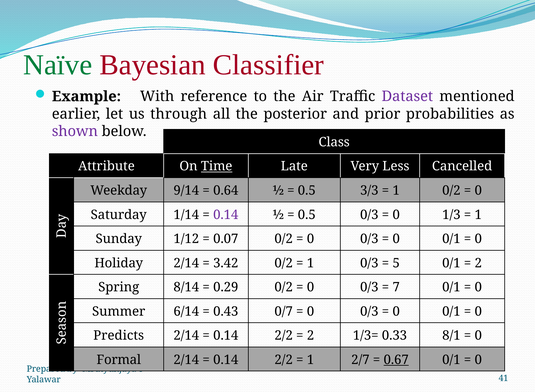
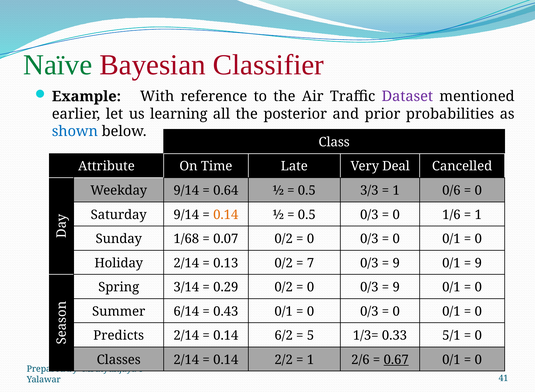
through: through -> learning
shown colour: purple -> blue
Time underline: present -> none
Less: Less -> Deal
1 0/2: 0/2 -> 0/6
Saturday 1/14: 1/14 -> 9/14
0.14 at (226, 215) colour: purple -> orange
1/3: 1/3 -> 1/6
1/12: 1/12 -> 1/68
3.42: 3.42 -> 0.13
1 at (310, 263): 1 -> 7
5 at (396, 263): 5 -> 9
2 at (478, 263): 2 -> 9
8/14: 8/14 -> 3/14
7 at (396, 287): 7 -> 9
0.43 0/7: 0/7 -> 0/1
2/2 at (284, 336): 2/2 -> 6/2
2 at (310, 336): 2 -> 5
8/1: 8/1 -> 5/1
Formal: Formal -> Classes
2/7: 2/7 -> 2/6
